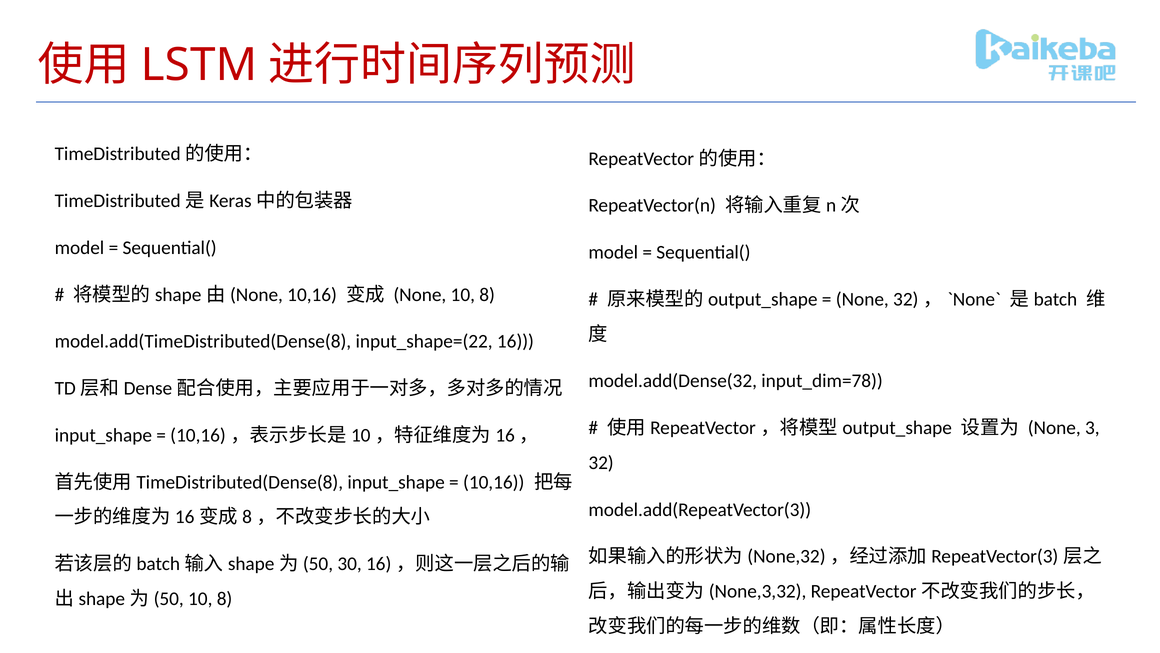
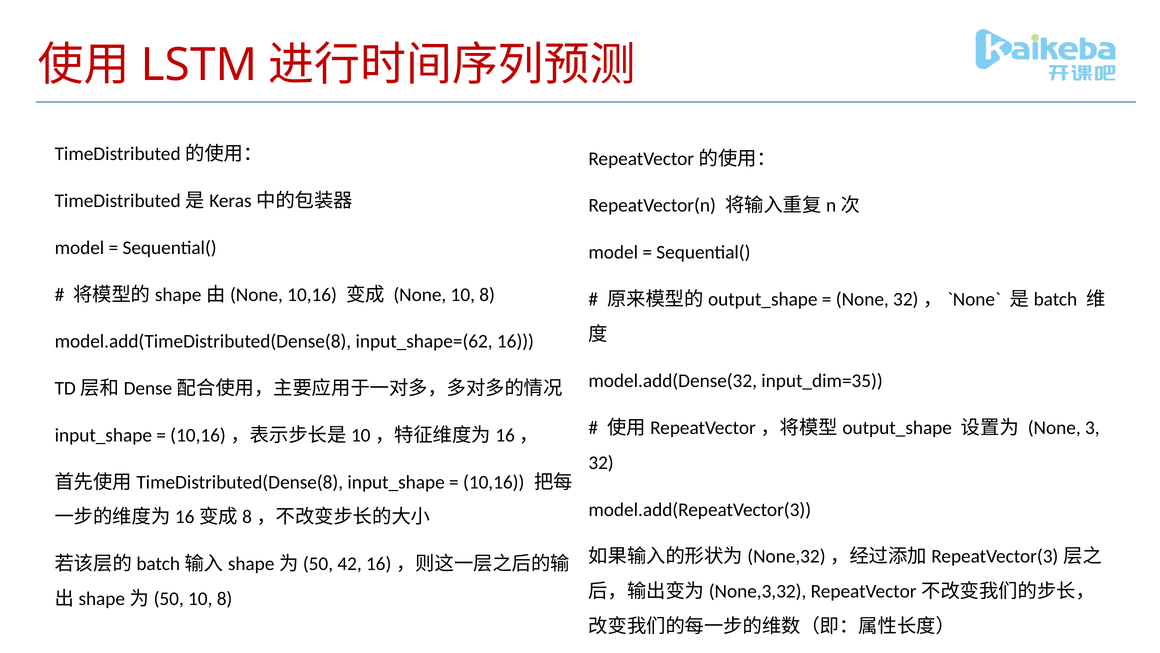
input_shape=(22: input_shape=(22 -> input_shape=(62
input_dim=78: input_dim=78 -> input_dim=35
30: 30 -> 42
